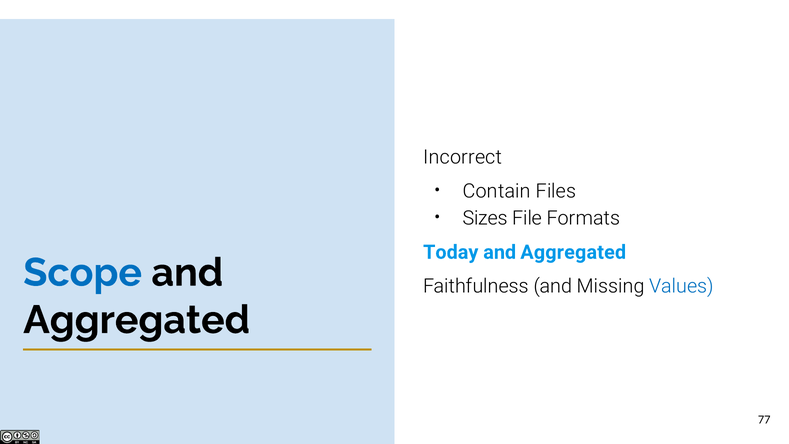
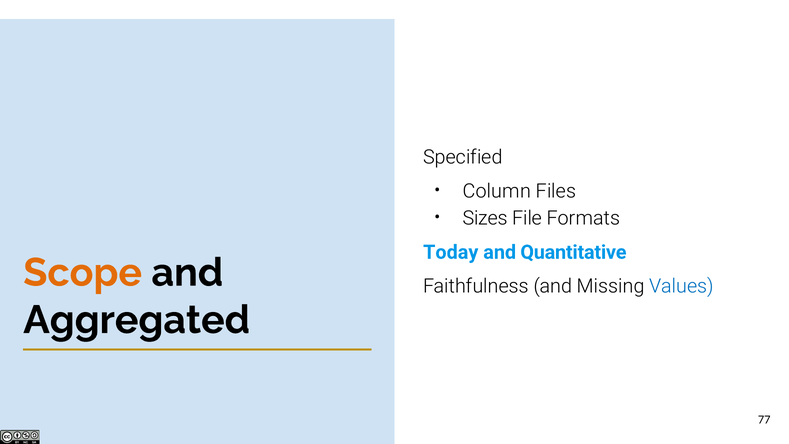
Incorrect: Incorrect -> Specified
Contain: Contain -> Column
Aggregated at (573, 252): Aggregated -> Quantitative
Scope colour: blue -> orange
